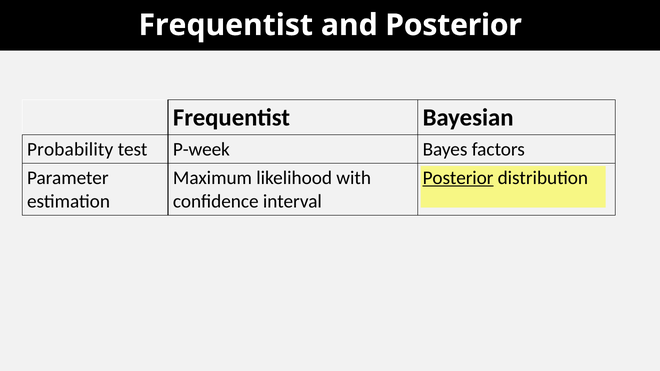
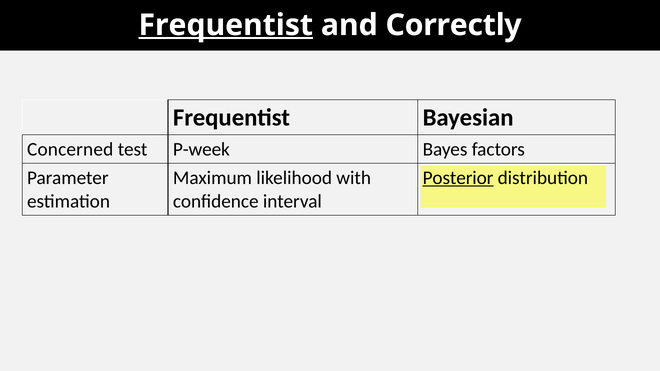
Frequentist at (226, 25) underline: none -> present
and Posterior: Posterior -> Correctly
Probability: Probability -> Concerned
